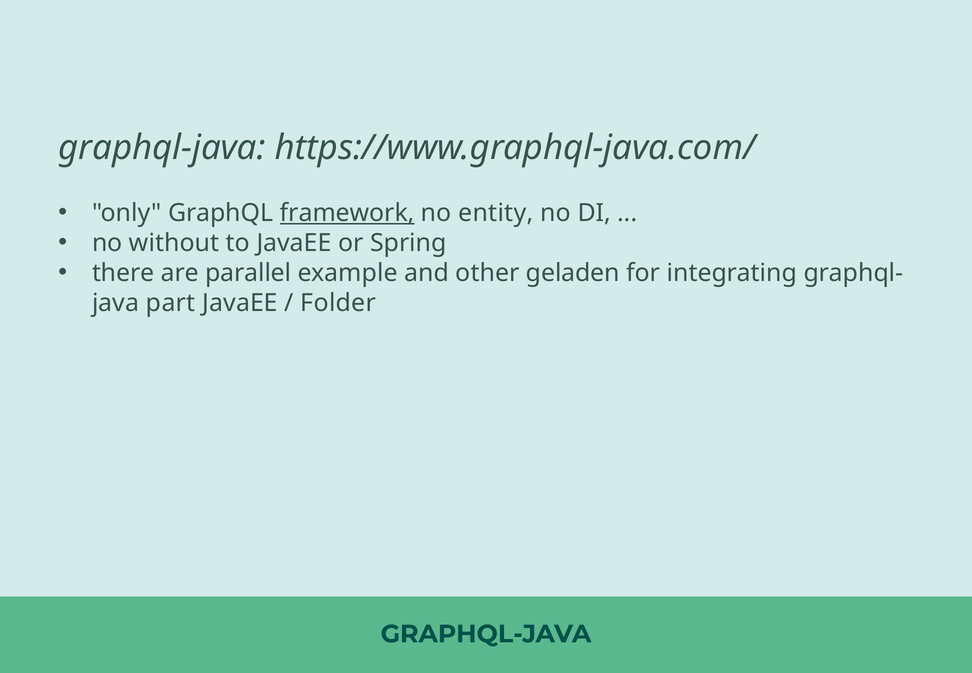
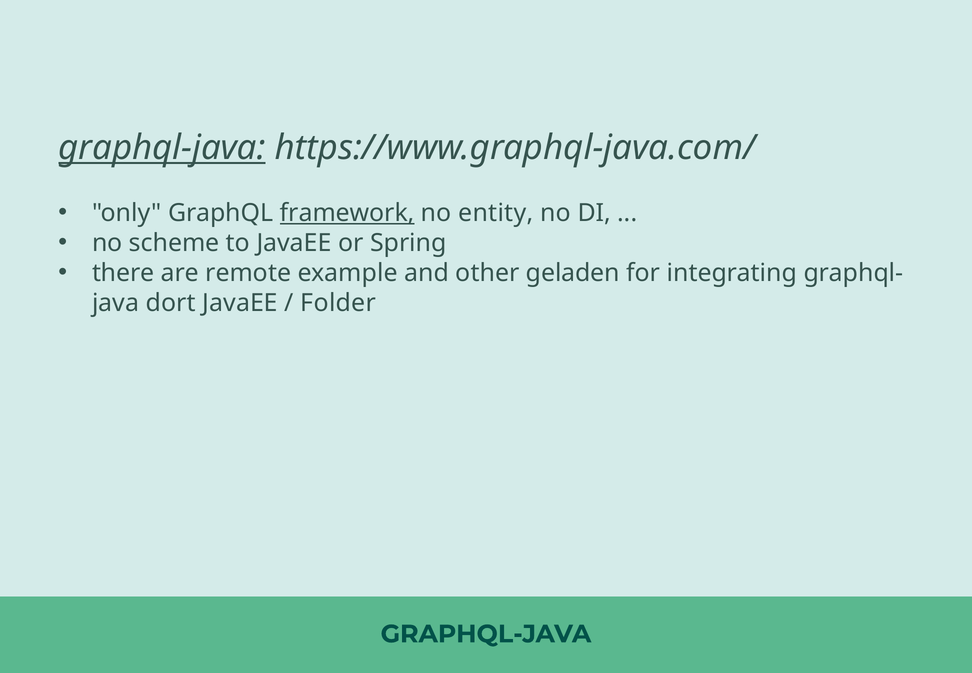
graphql-java at (162, 148) underline: none -> present
without: without -> scheme
parallel: parallel -> remote
part: part -> dort
